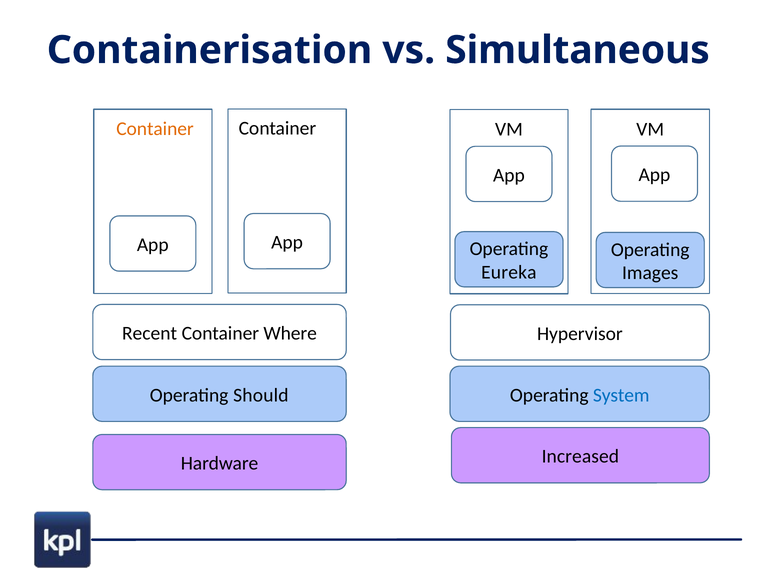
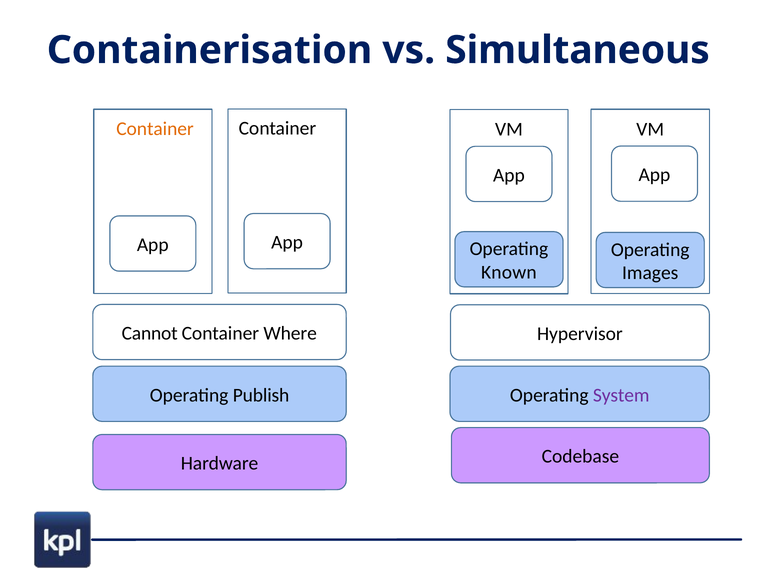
Eureka: Eureka -> Known
Recent: Recent -> Cannot
Should: Should -> Publish
System colour: blue -> purple
Increased: Increased -> Codebase
